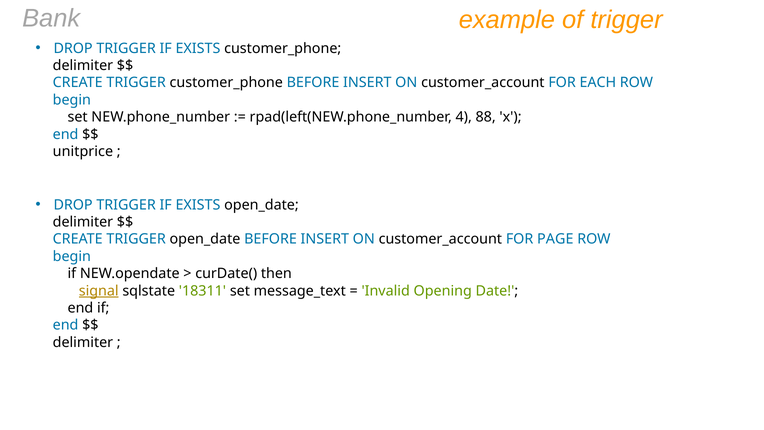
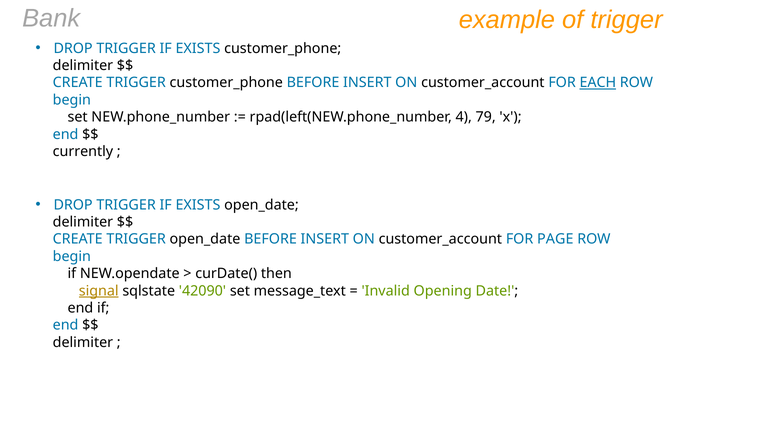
EACH underline: none -> present
88: 88 -> 79
unitprice: unitprice -> currently
18311: 18311 -> 42090
